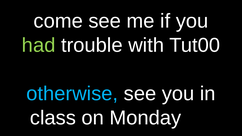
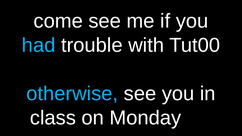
had colour: light green -> light blue
